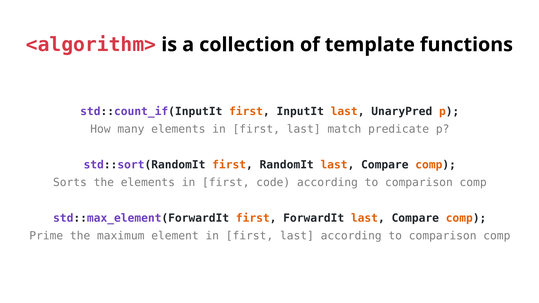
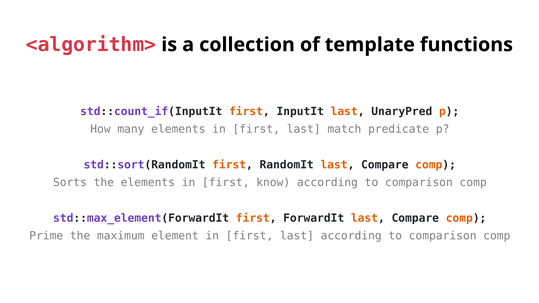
code: code -> know
